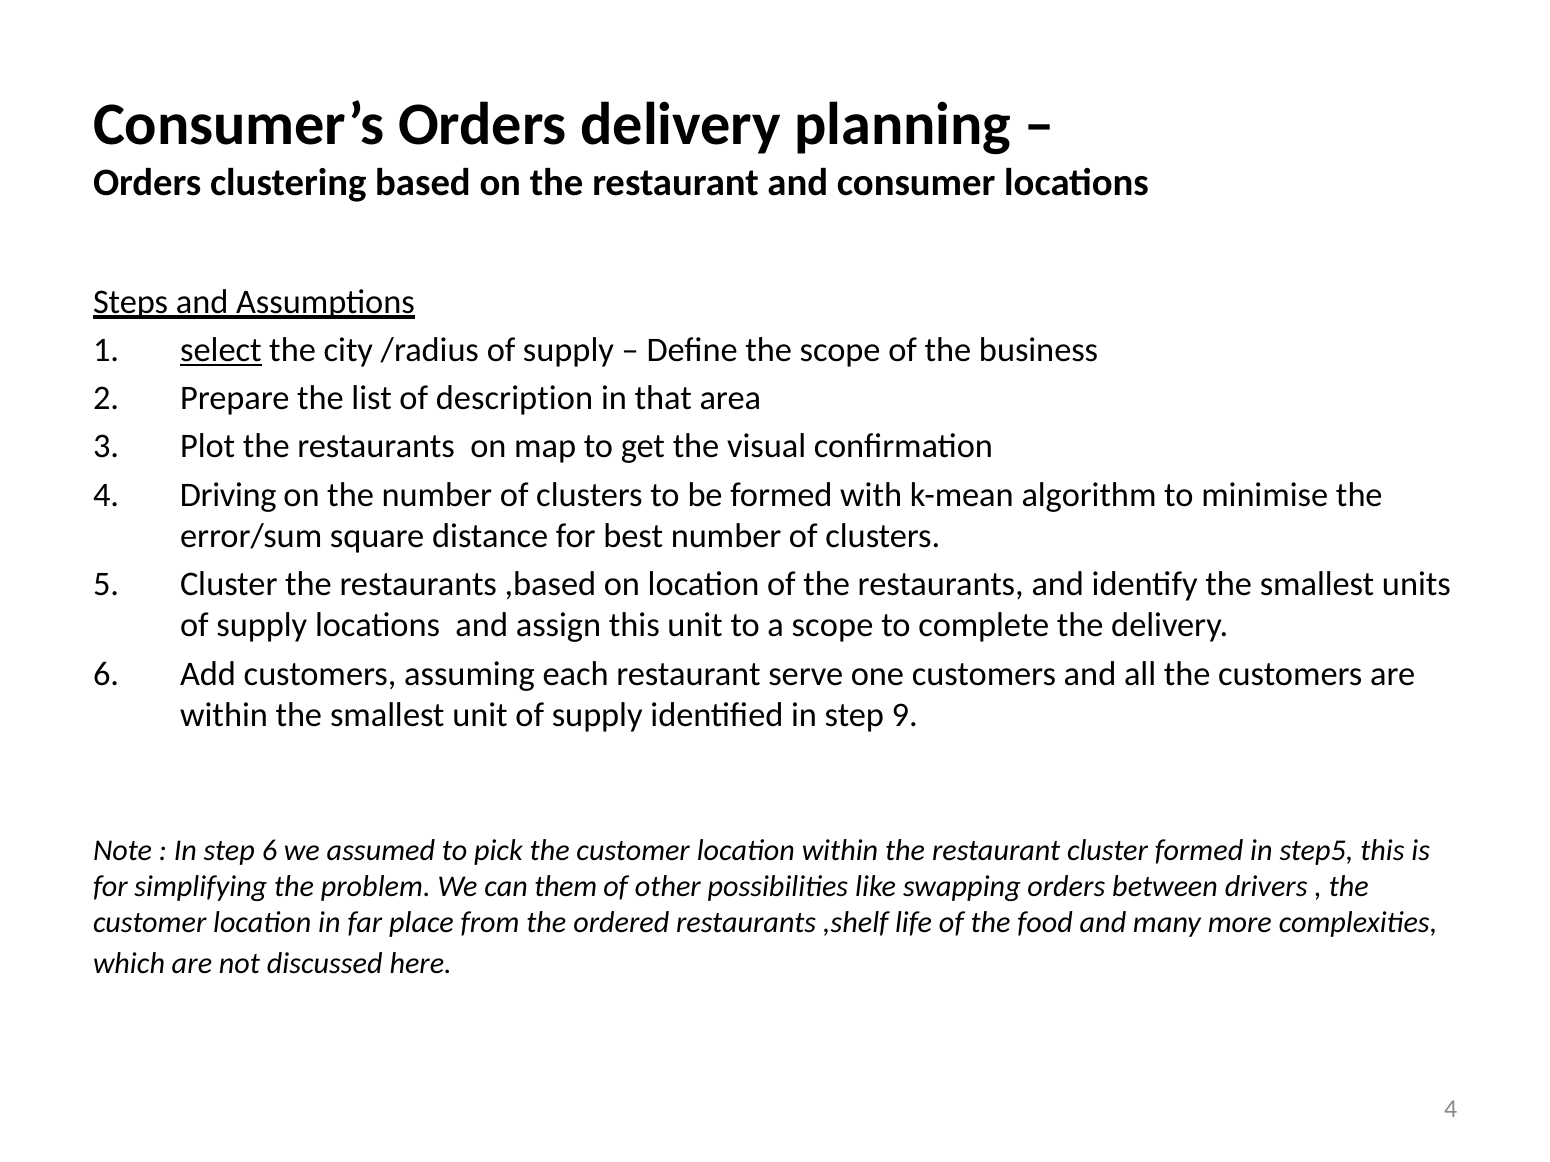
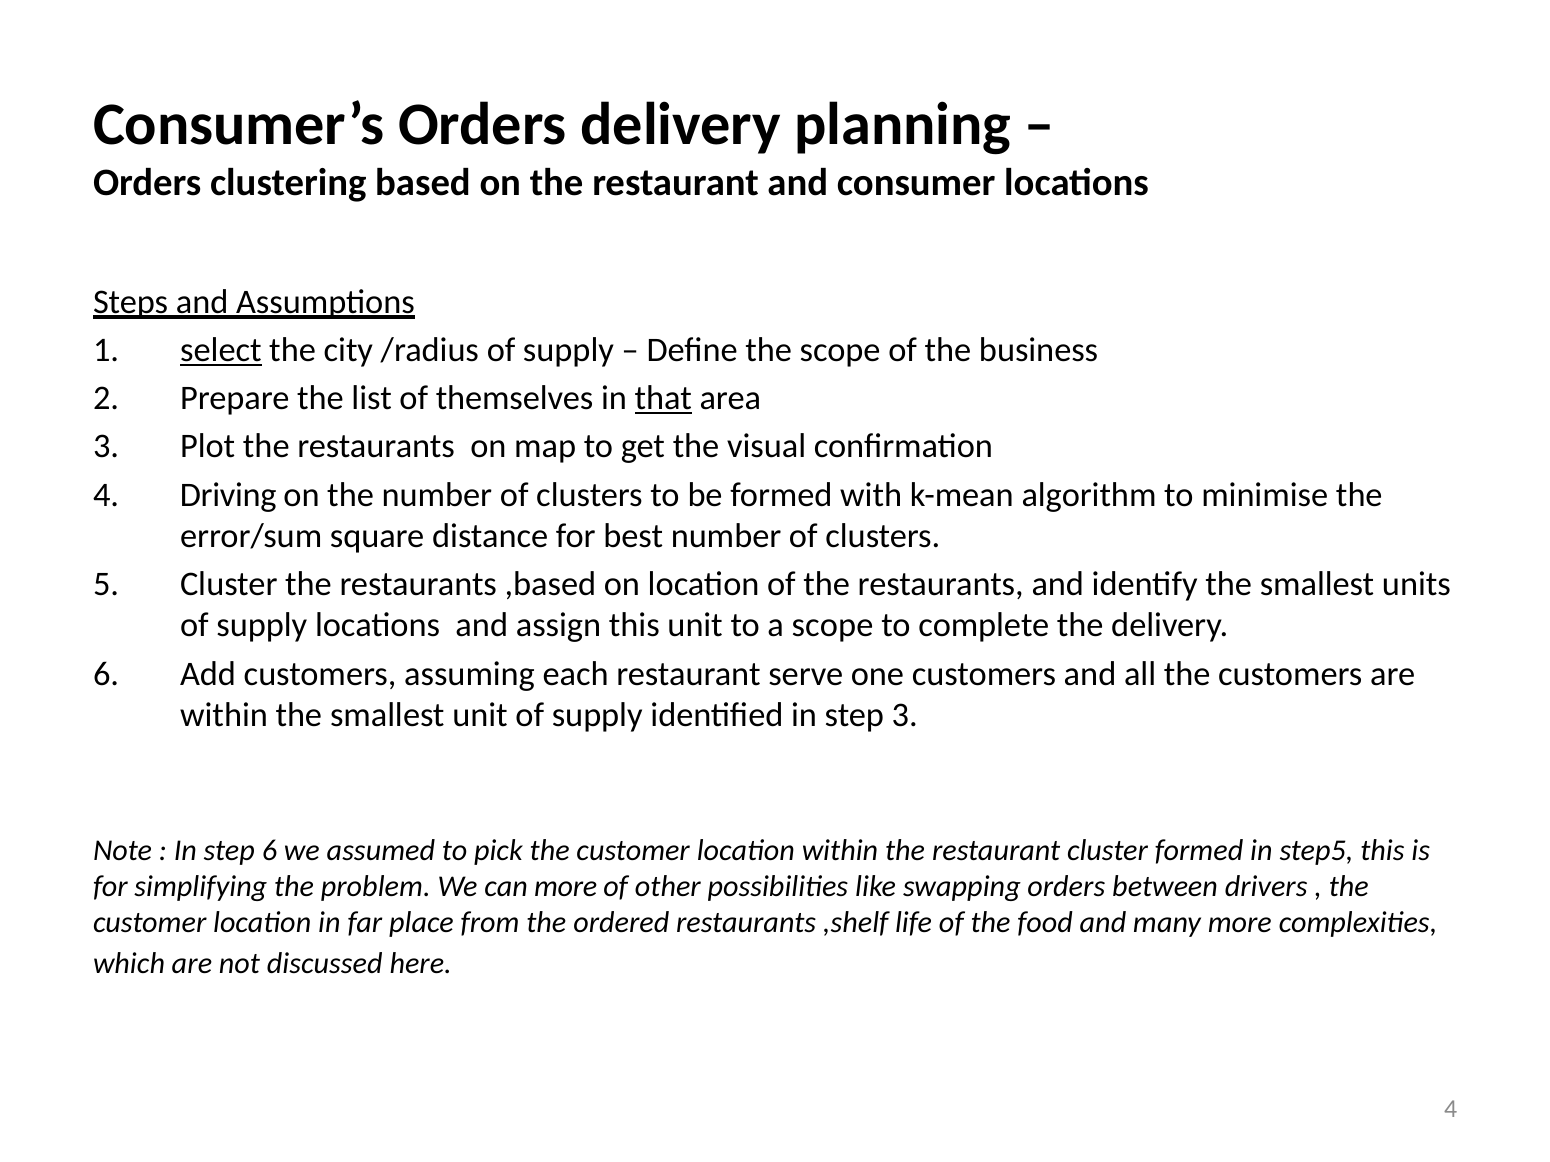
description: description -> themselves
that underline: none -> present
step 9: 9 -> 3
can them: them -> more
